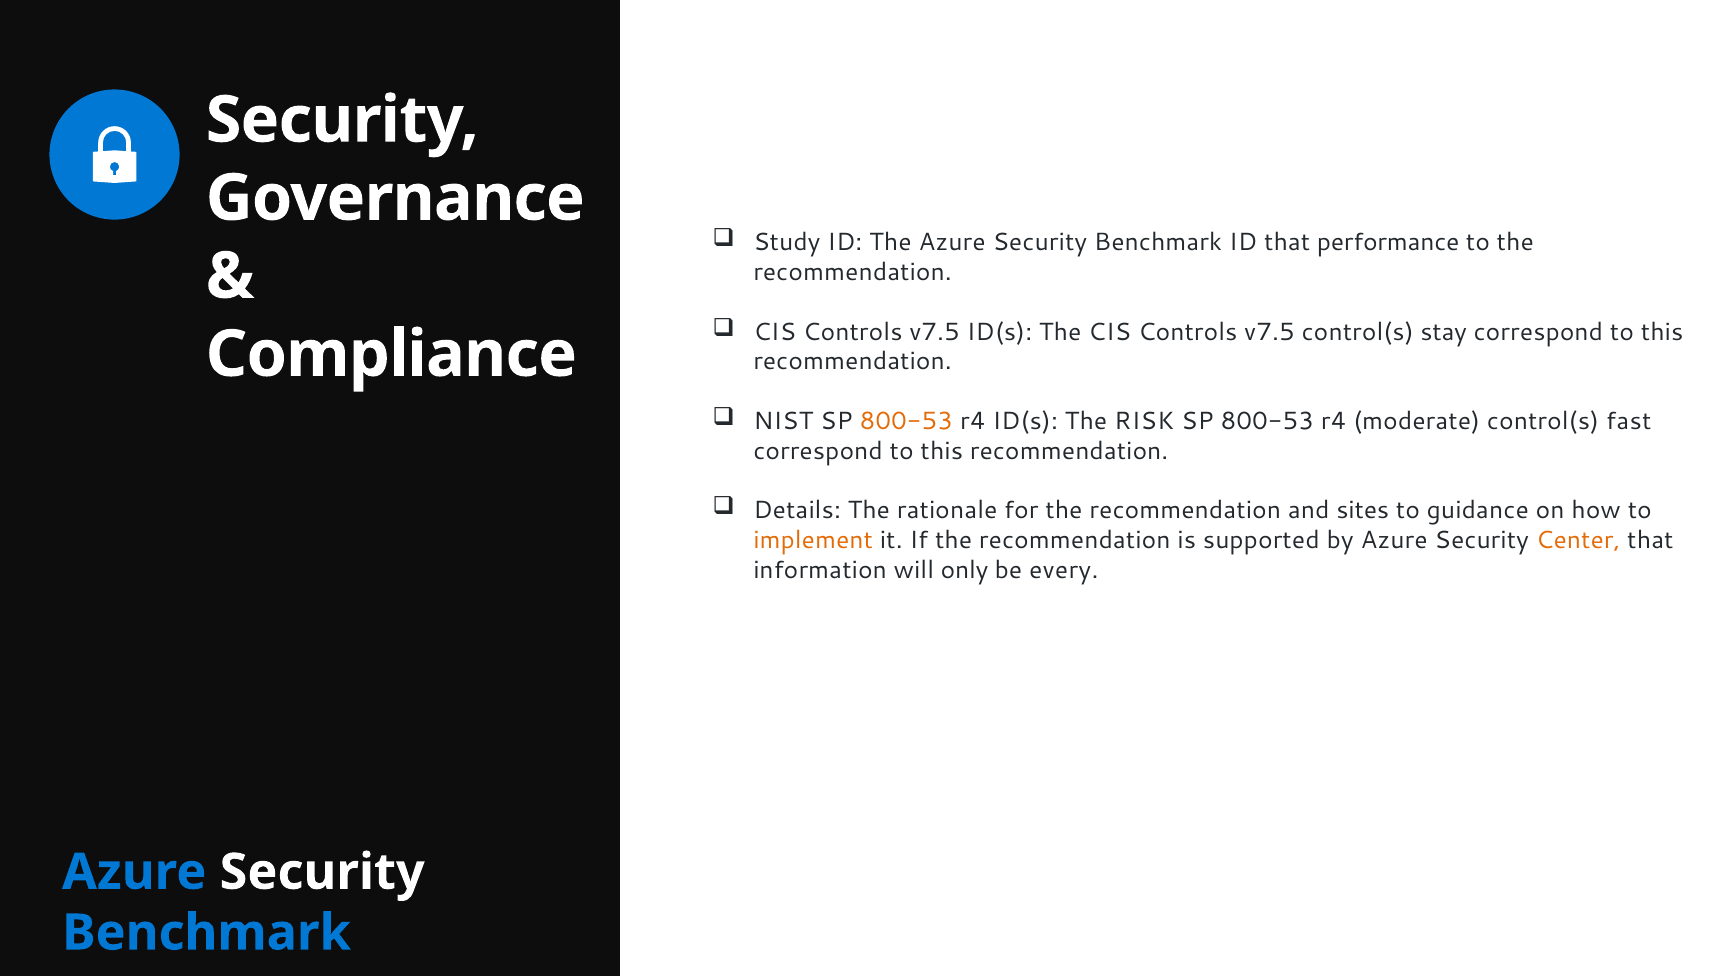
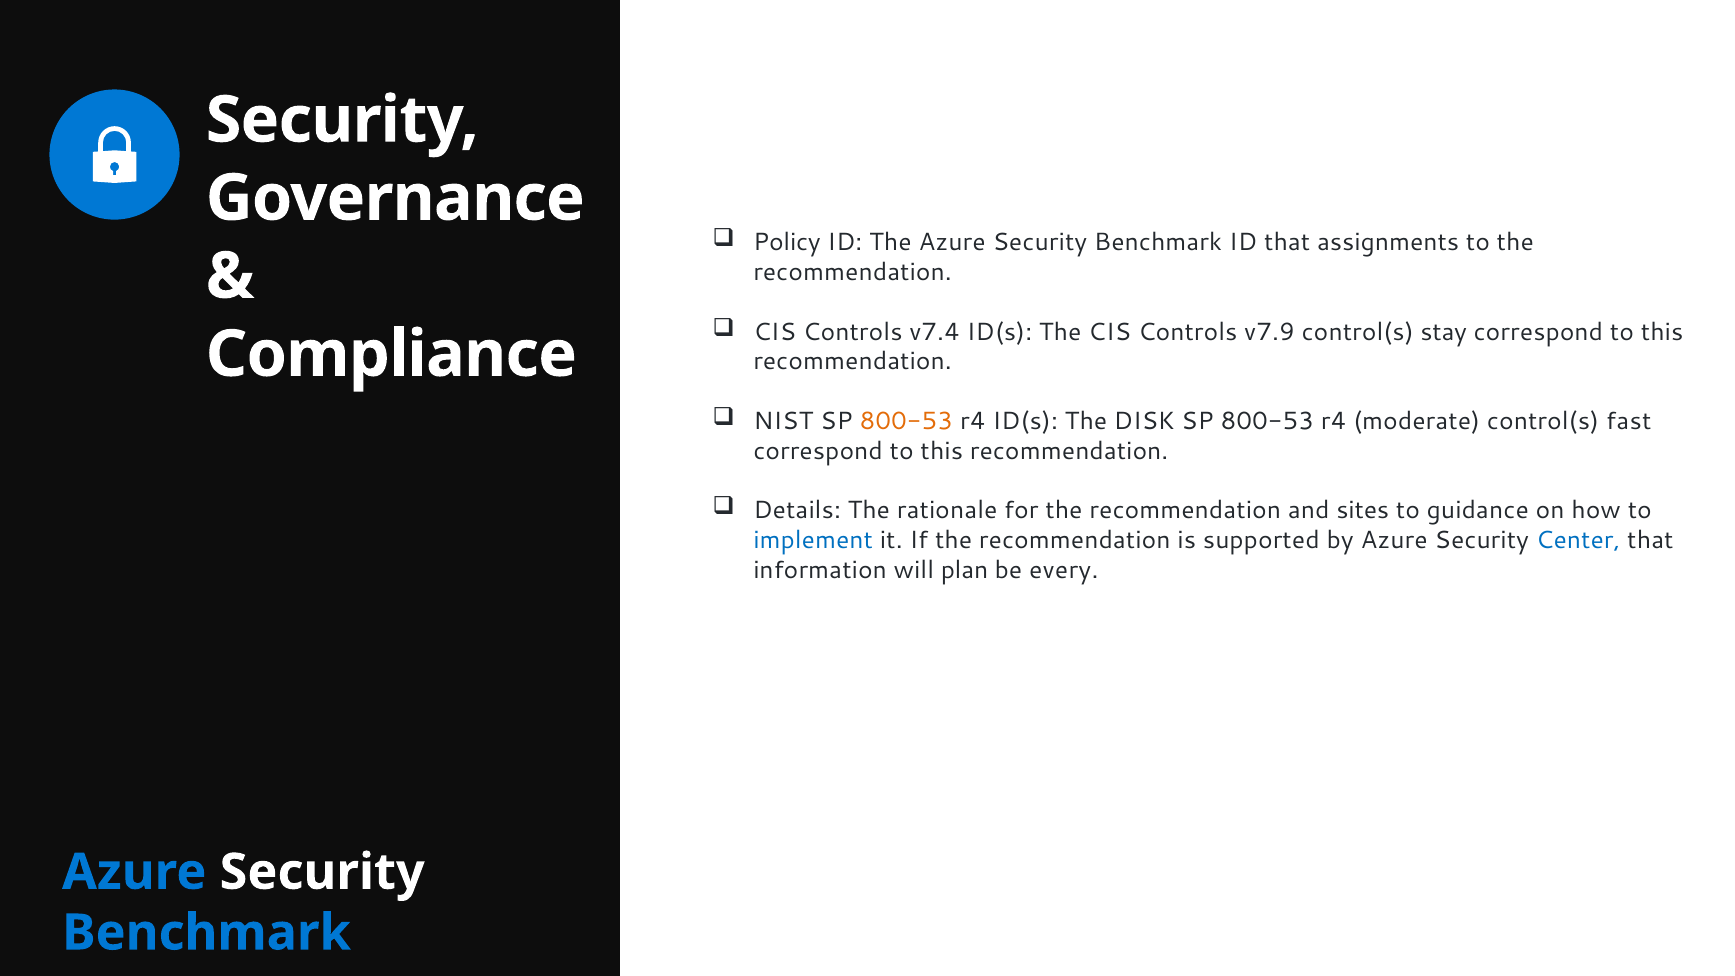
Study: Study -> Policy
performance: performance -> assignments
v7.5 at (935, 332): v7.5 -> v7.4
The CIS Controls v7.5: v7.5 -> v7.9
RISK: RISK -> DISK
implement colour: orange -> blue
Center colour: orange -> blue
only: only -> plan
